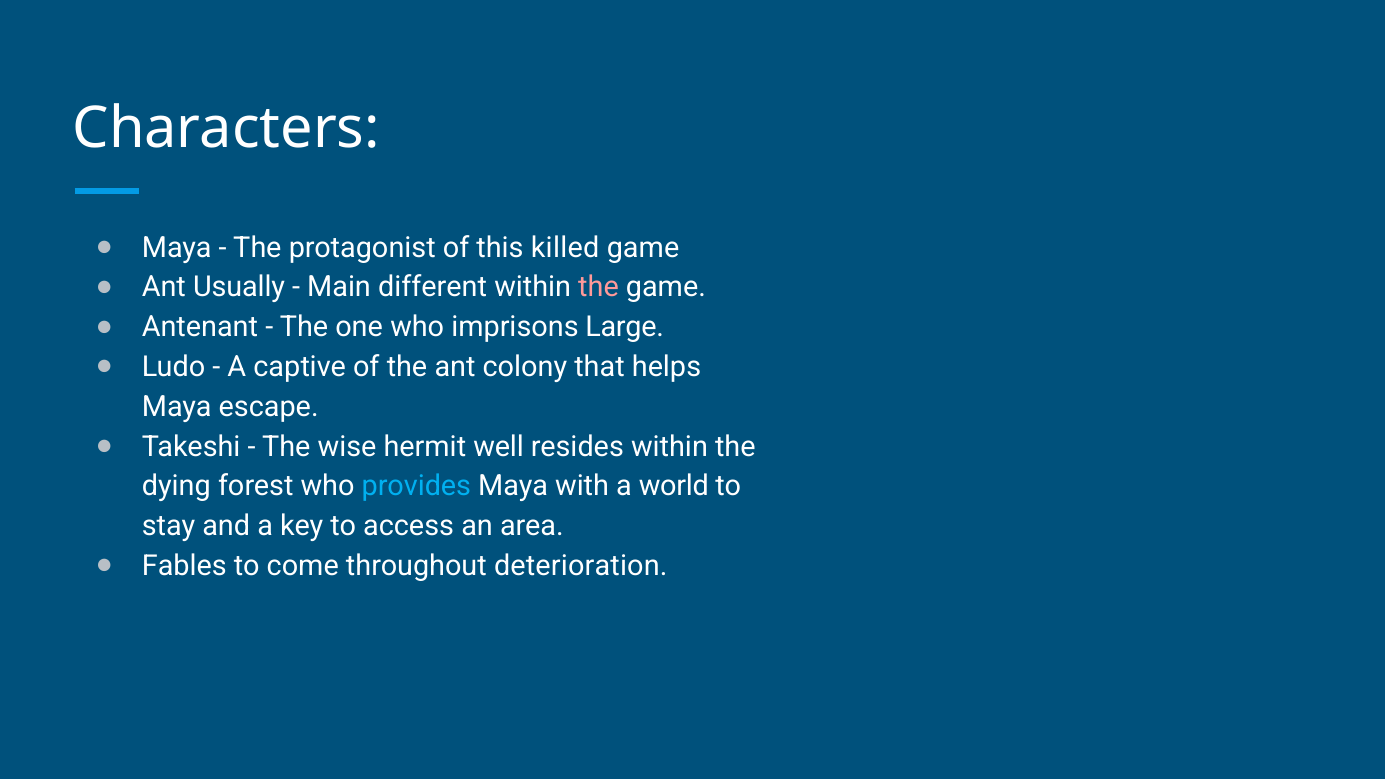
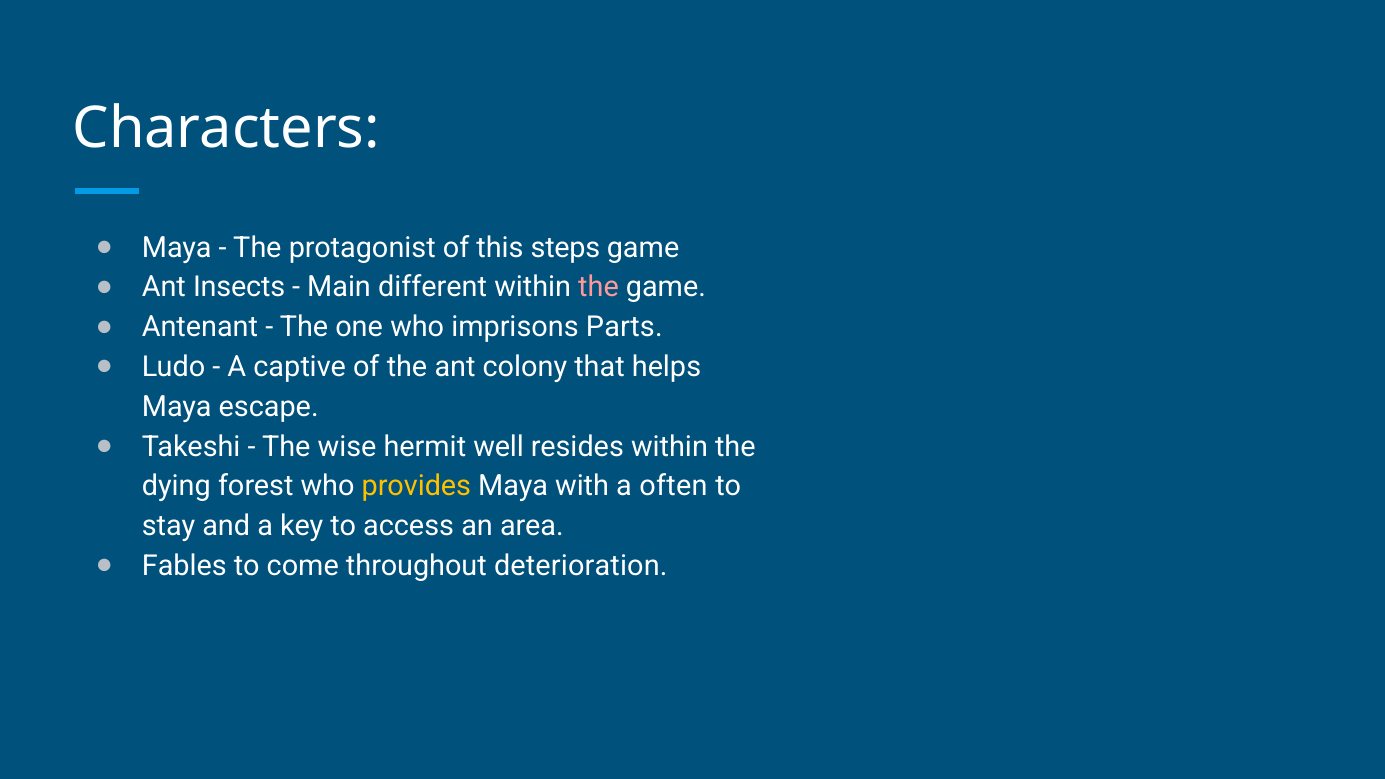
killed: killed -> steps
Usually: Usually -> Insects
Large: Large -> Parts
provides colour: light blue -> yellow
world: world -> often
